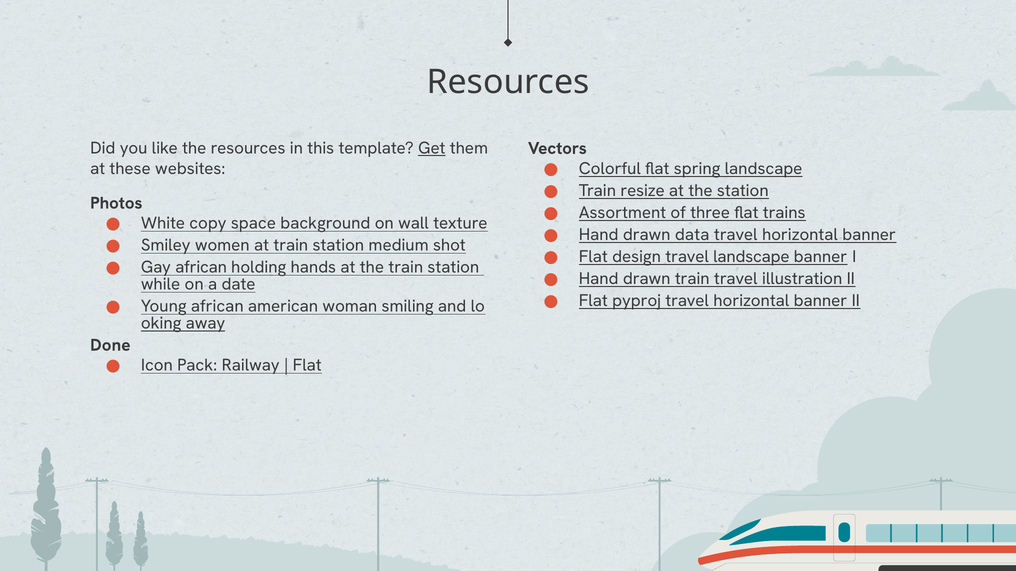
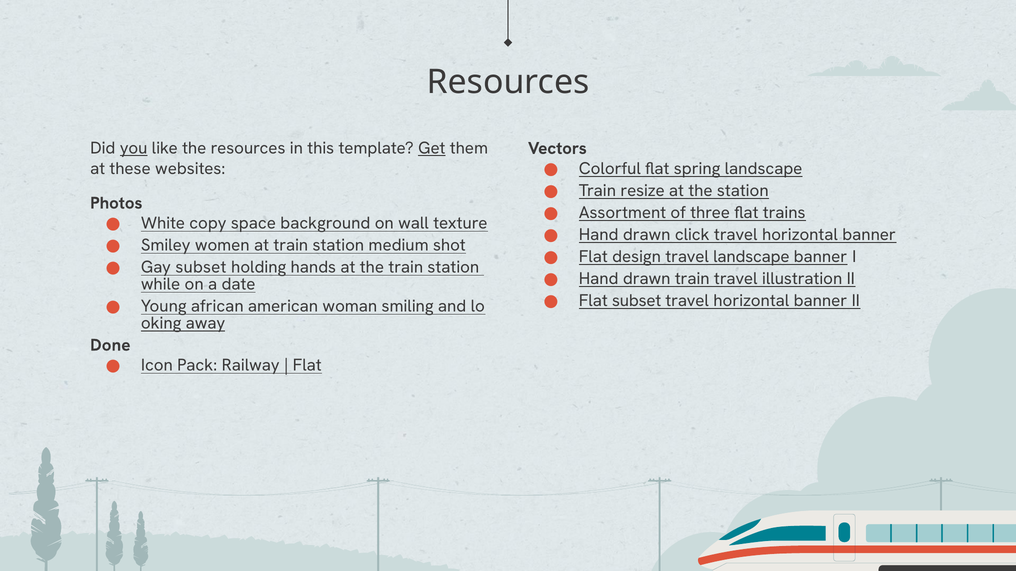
you underline: none -> present
data: data -> click
Gay african: african -> subset
Flat pyproj: pyproj -> subset
